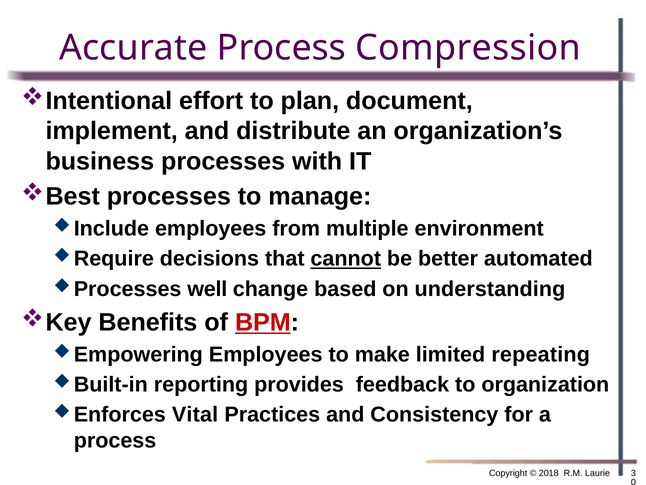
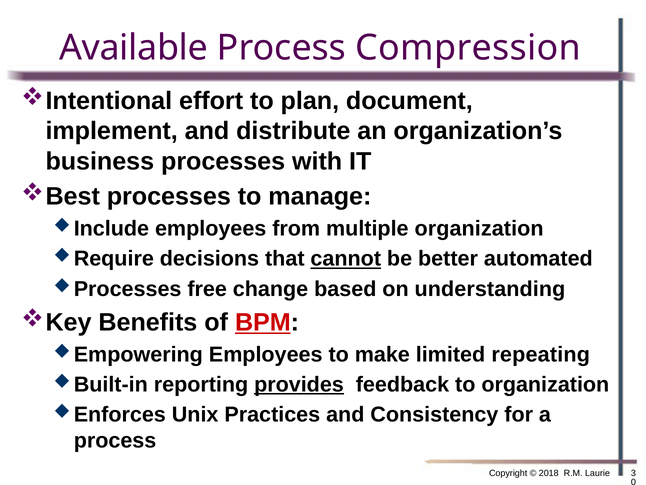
Accurate: Accurate -> Available
multiple environment: environment -> organization
well: well -> free
provides underline: none -> present
Vital: Vital -> Unix
